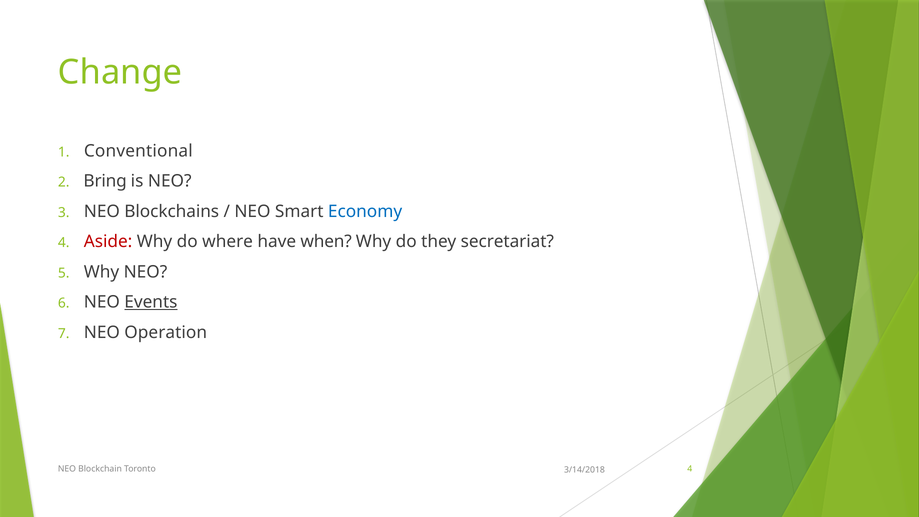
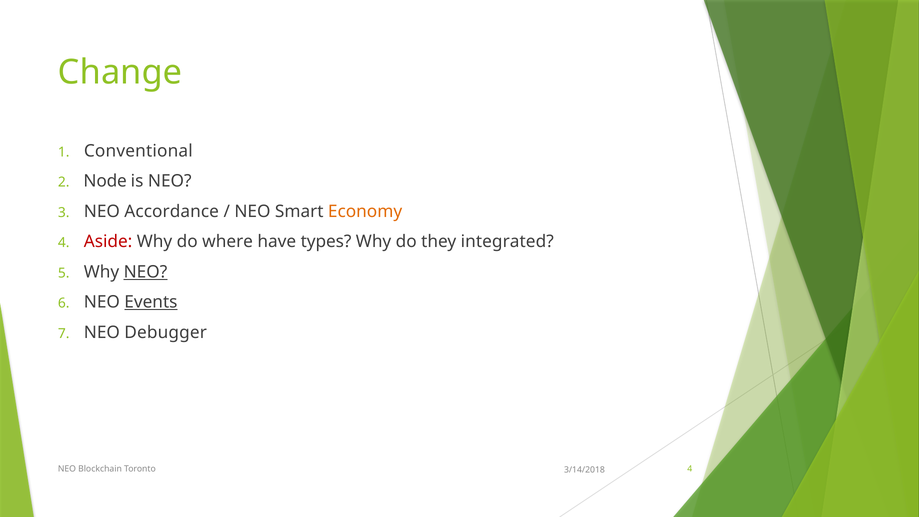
Bring: Bring -> Node
Blockchains: Blockchains -> Accordance
Economy colour: blue -> orange
when: when -> types
secretariat: secretariat -> integrated
NEO at (145, 272) underline: none -> present
Operation: Operation -> Debugger
